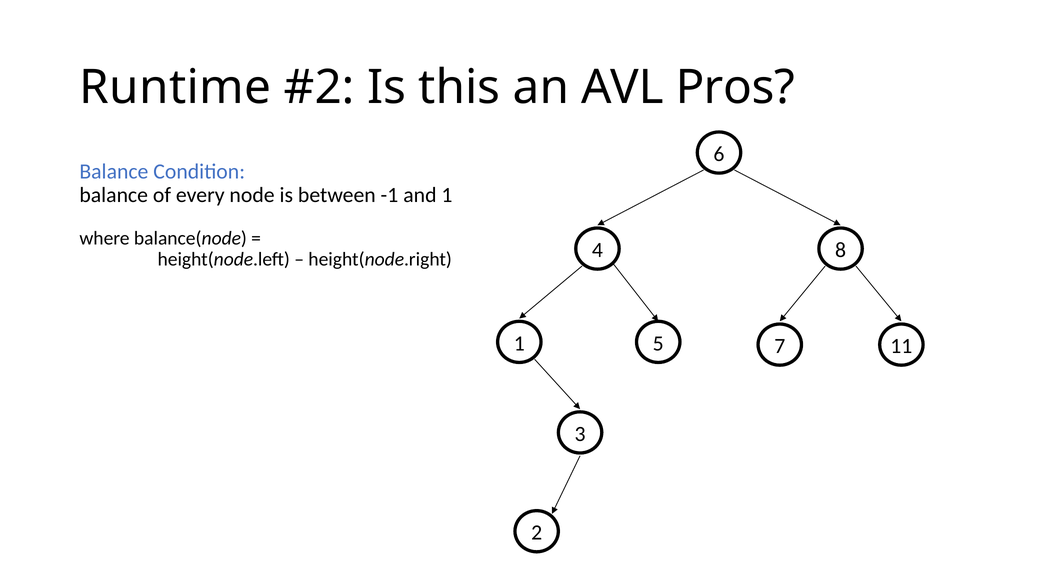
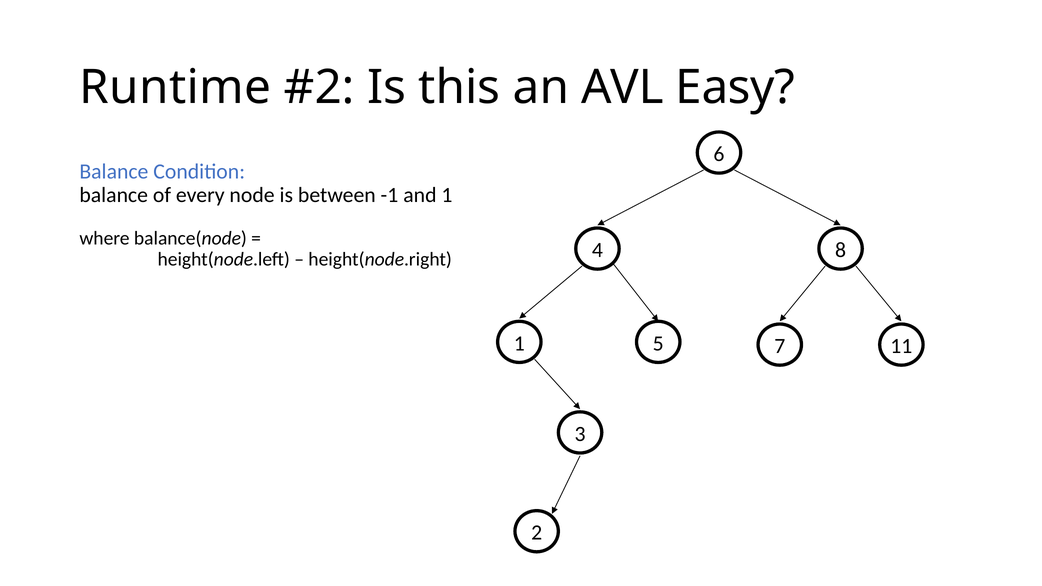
Pros: Pros -> Easy
